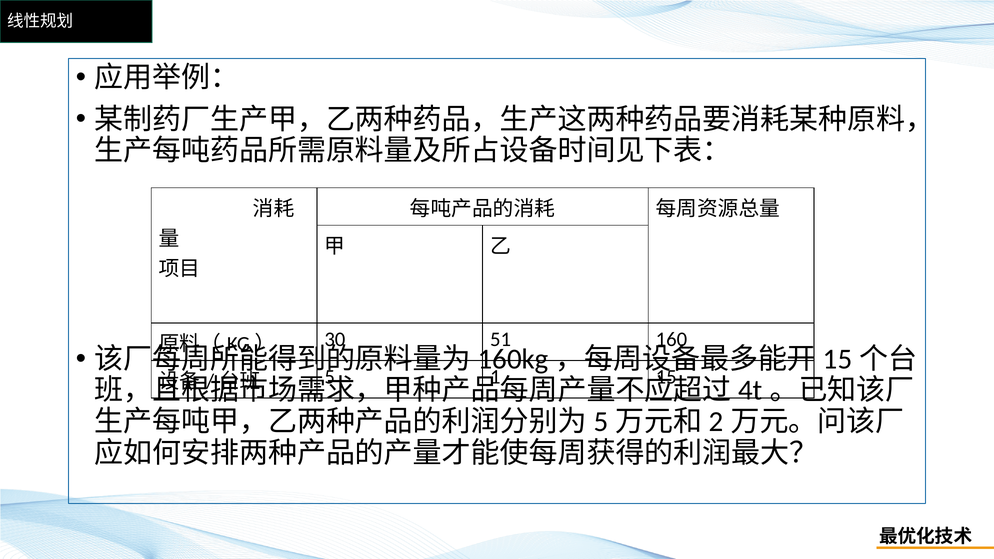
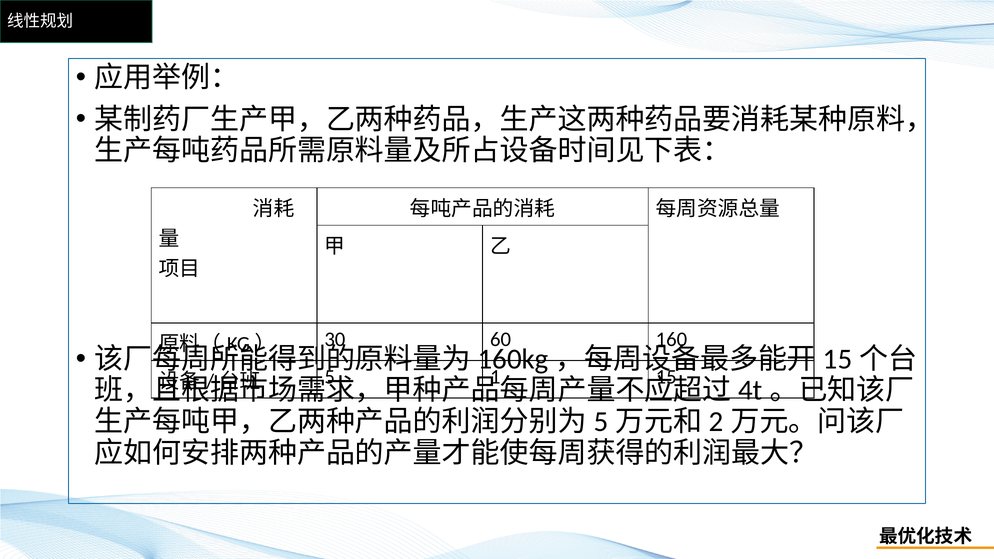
51: 51 -> 60
